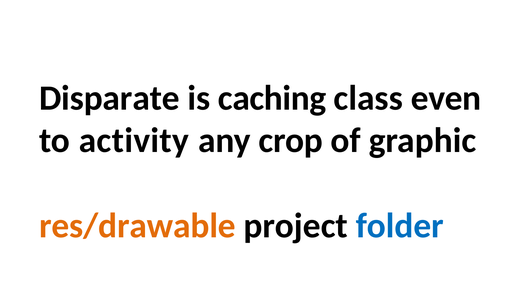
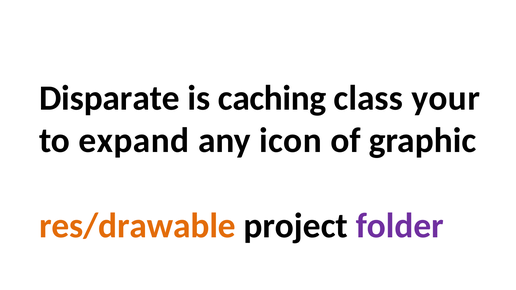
even: even -> your
activity: activity -> expand
crop: crop -> icon
folder colour: blue -> purple
